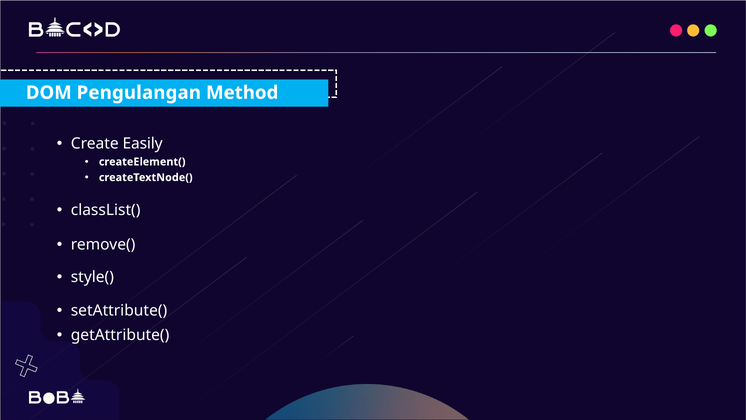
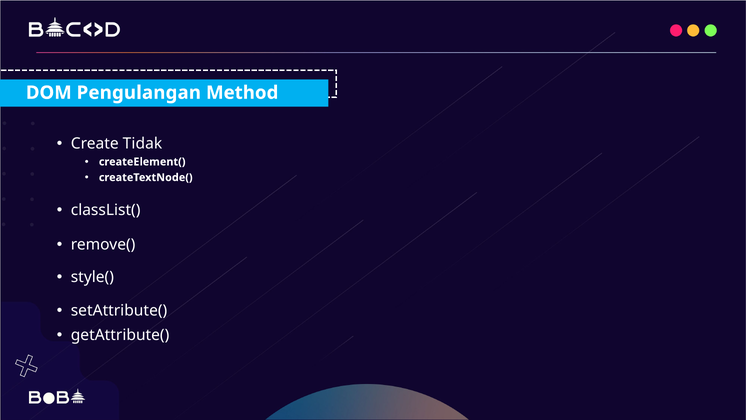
Easily: Easily -> Tidak
